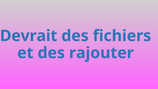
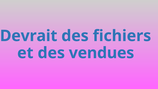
rajouter: rajouter -> vendues
